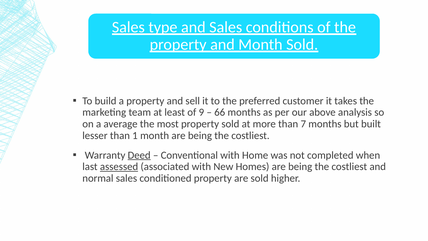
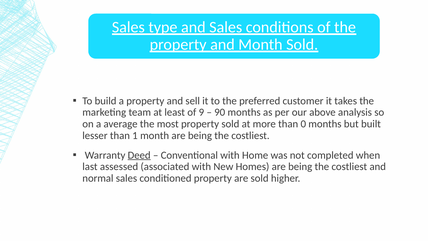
66: 66 -> 90
7: 7 -> 0
assessed underline: present -> none
